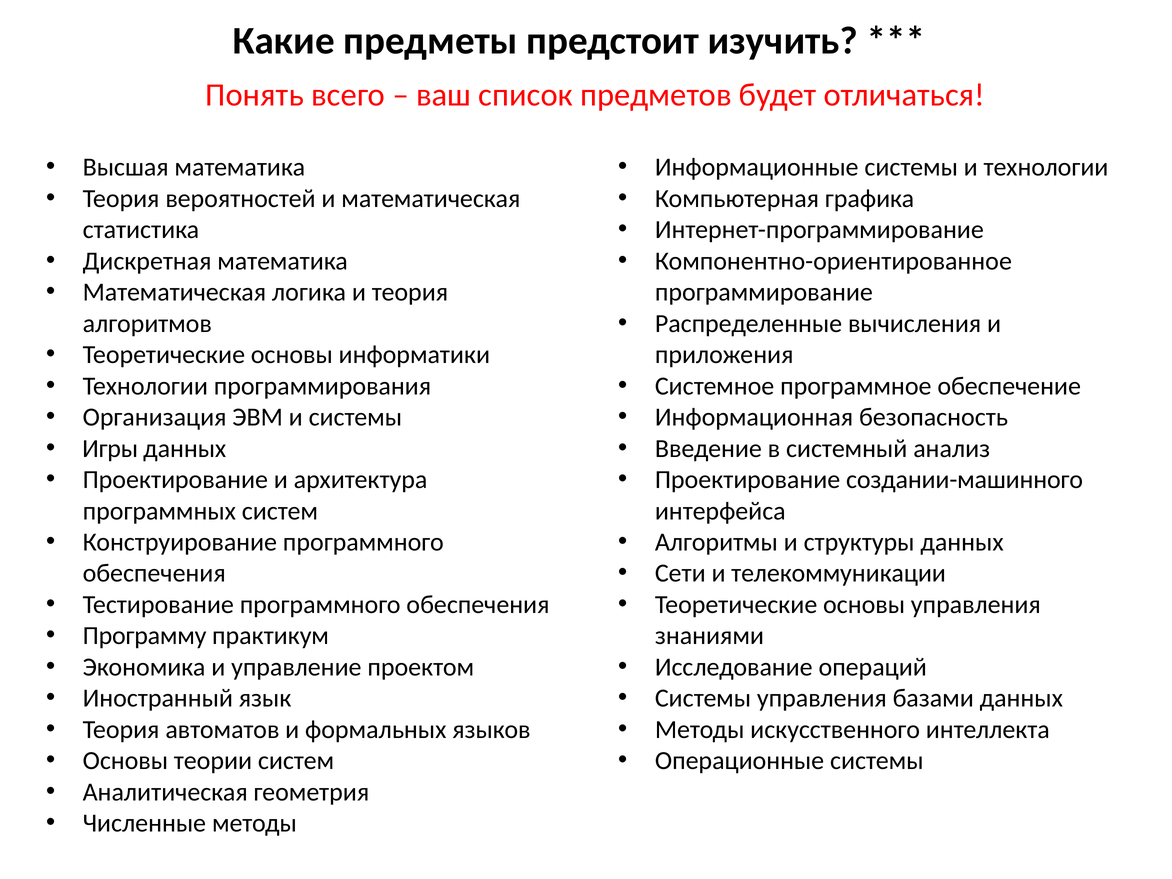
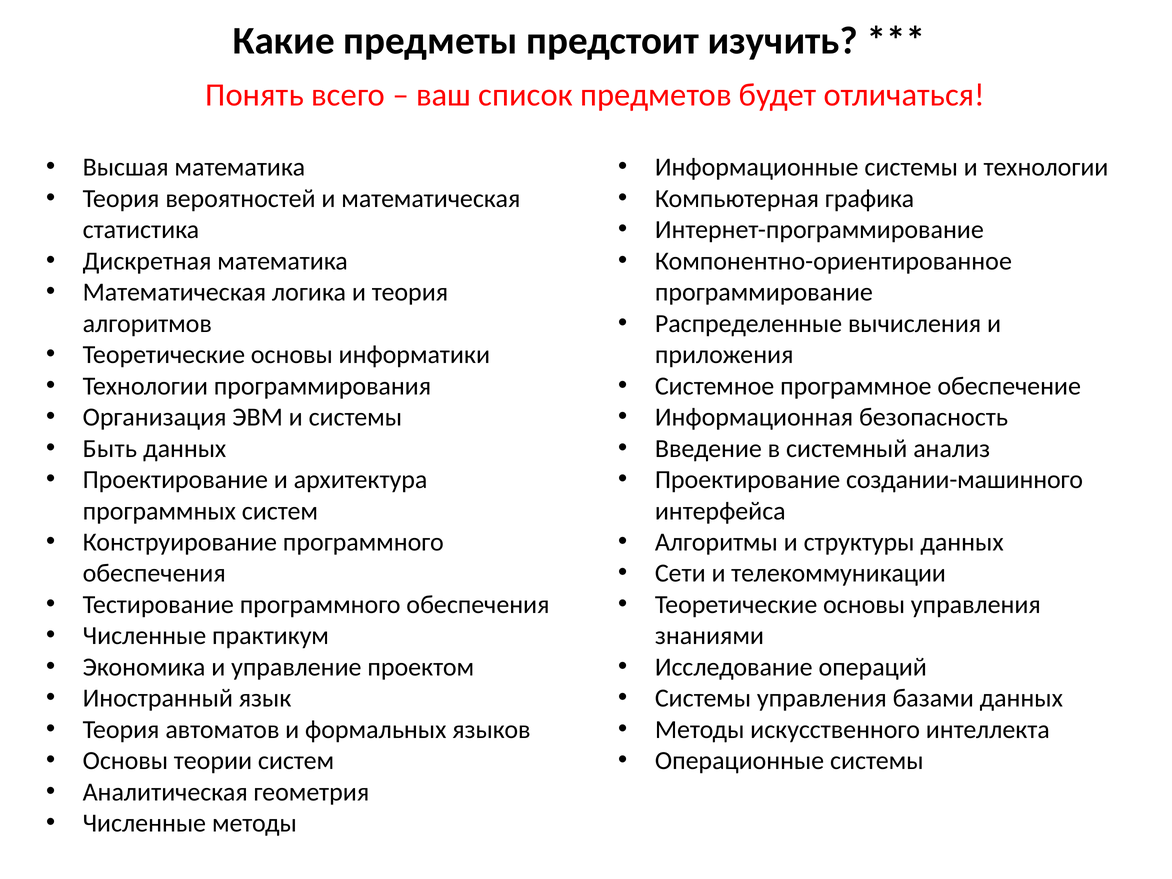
Игры: Игры -> Быть
Программу at (145, 636): Программу -> Численные
